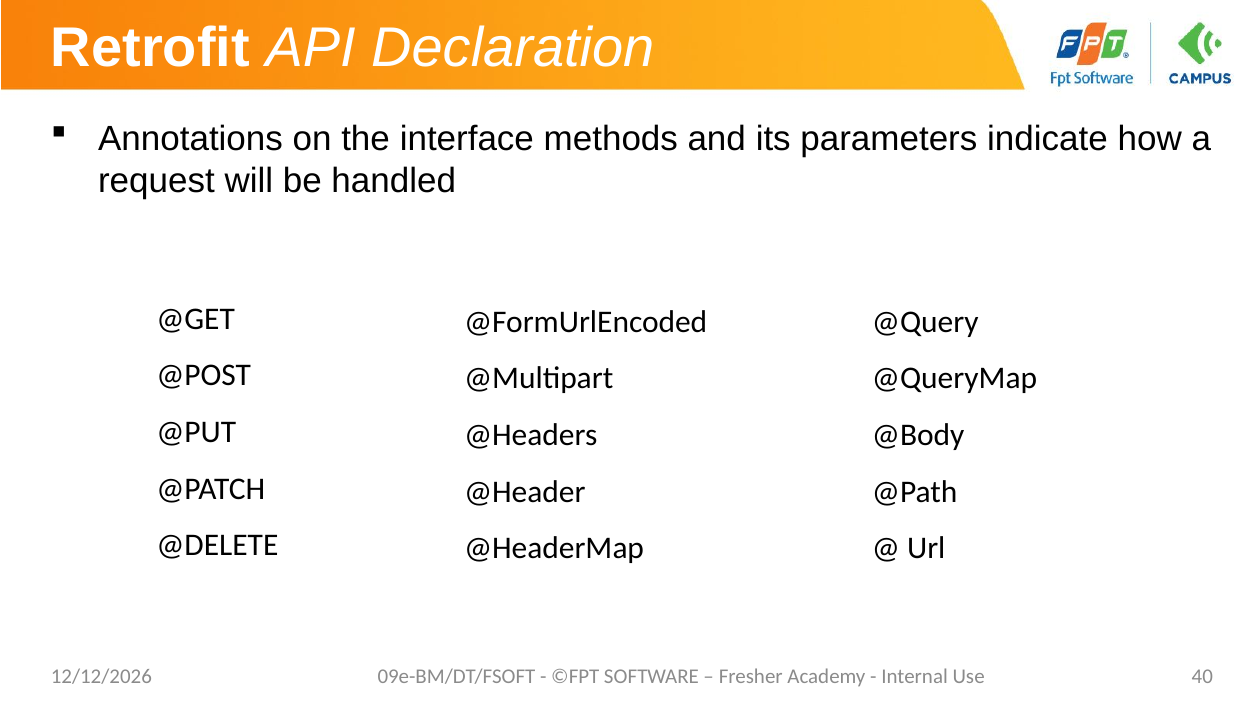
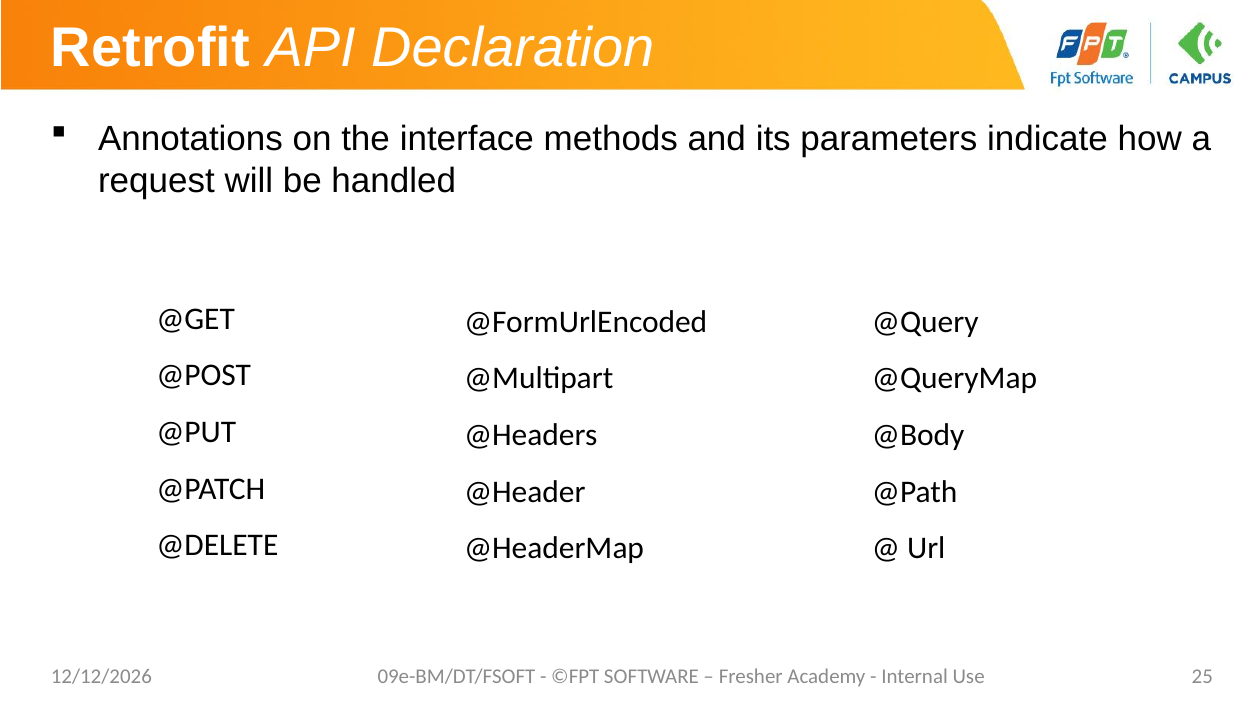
40: 40 -> 25
